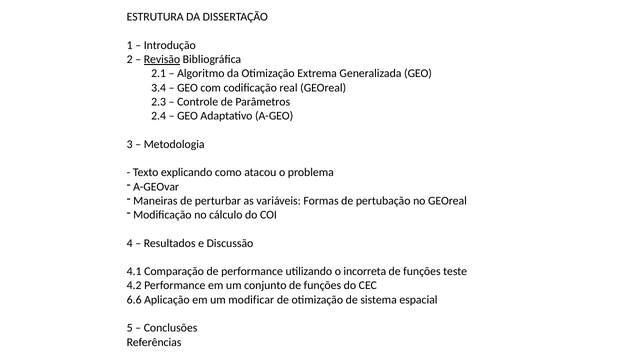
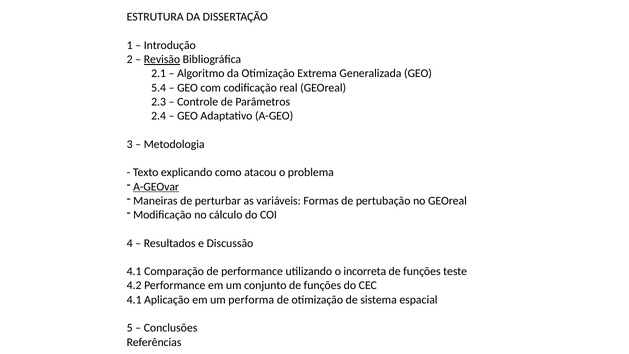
3.4: 3.4 -> 5.4
A-GEOvar underline: none -> present
6.6 at (134, 300): 6.6 -> 4.1
modificar: modificar -> performa
